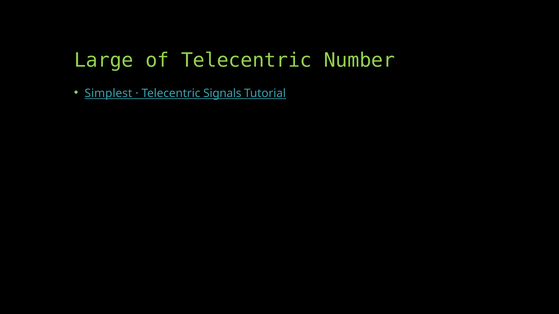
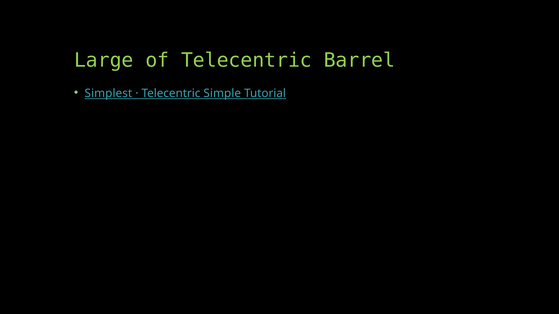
Number: Number -> Barrel
Signals: Signals -> Simple
